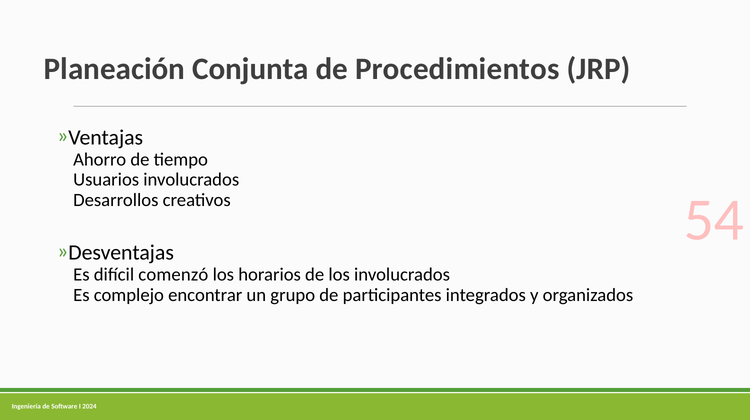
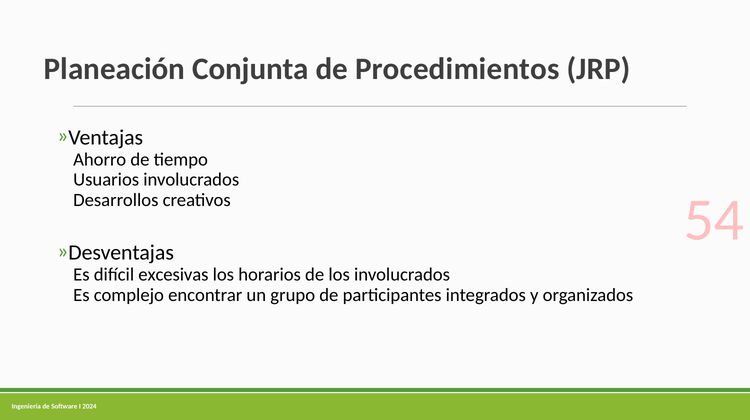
comenzó: comenzó -> excesivas
